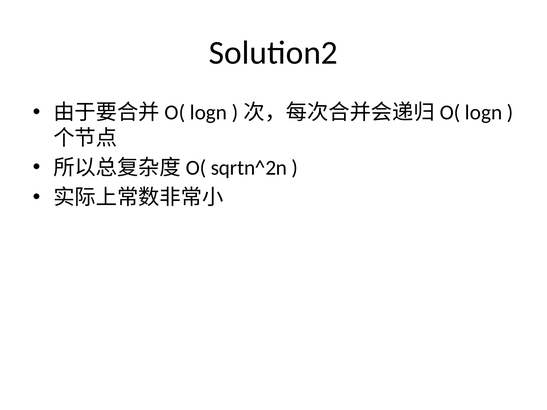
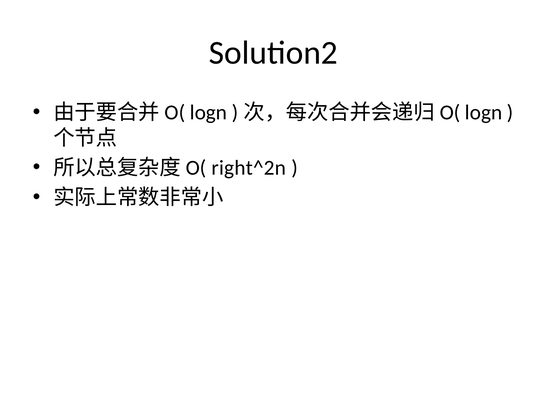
sqrtn^2n: sqrtn^2n -> right^2n
